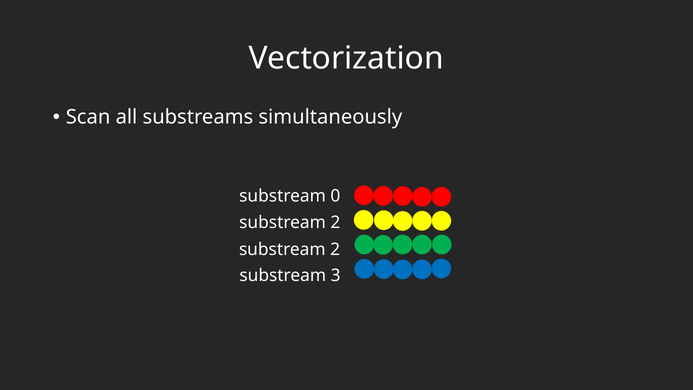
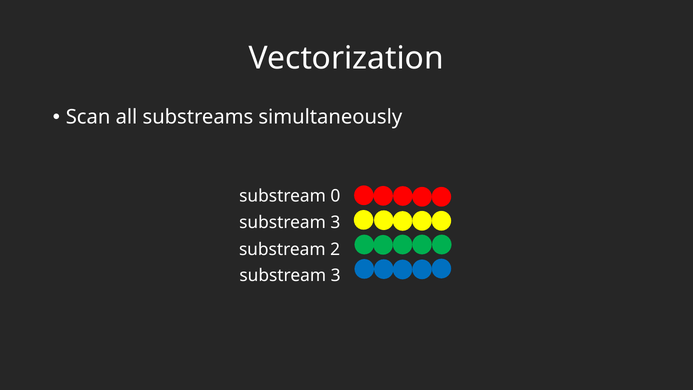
2 at (335, 222): 2 -> 3
